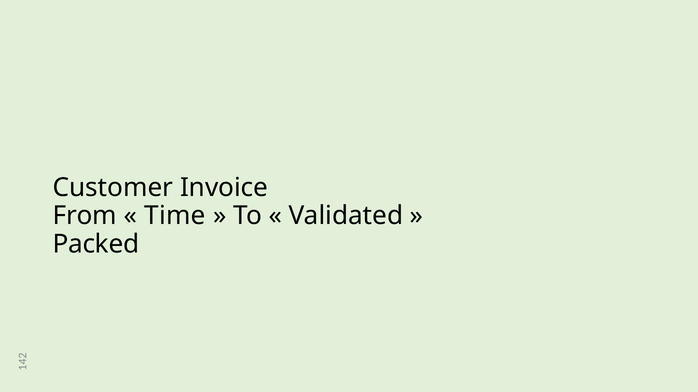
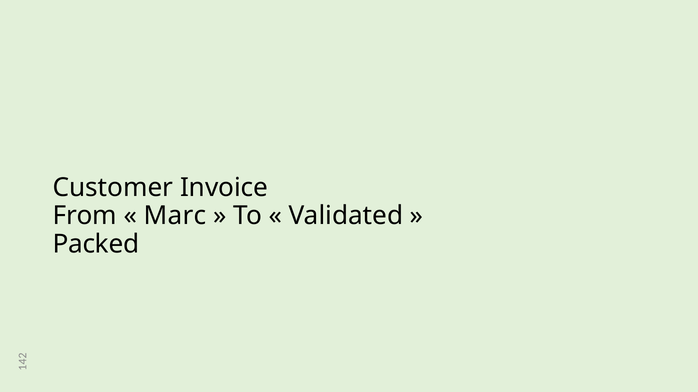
Time: Time -> Marc
